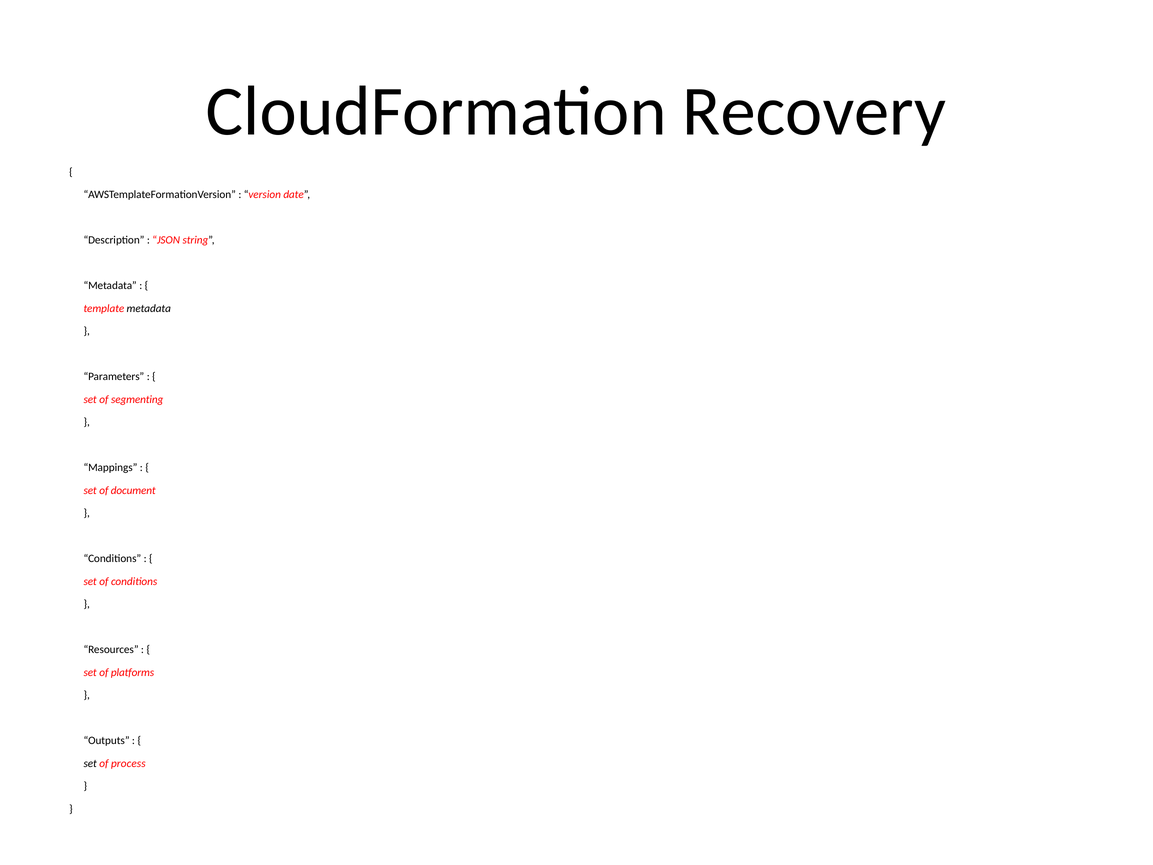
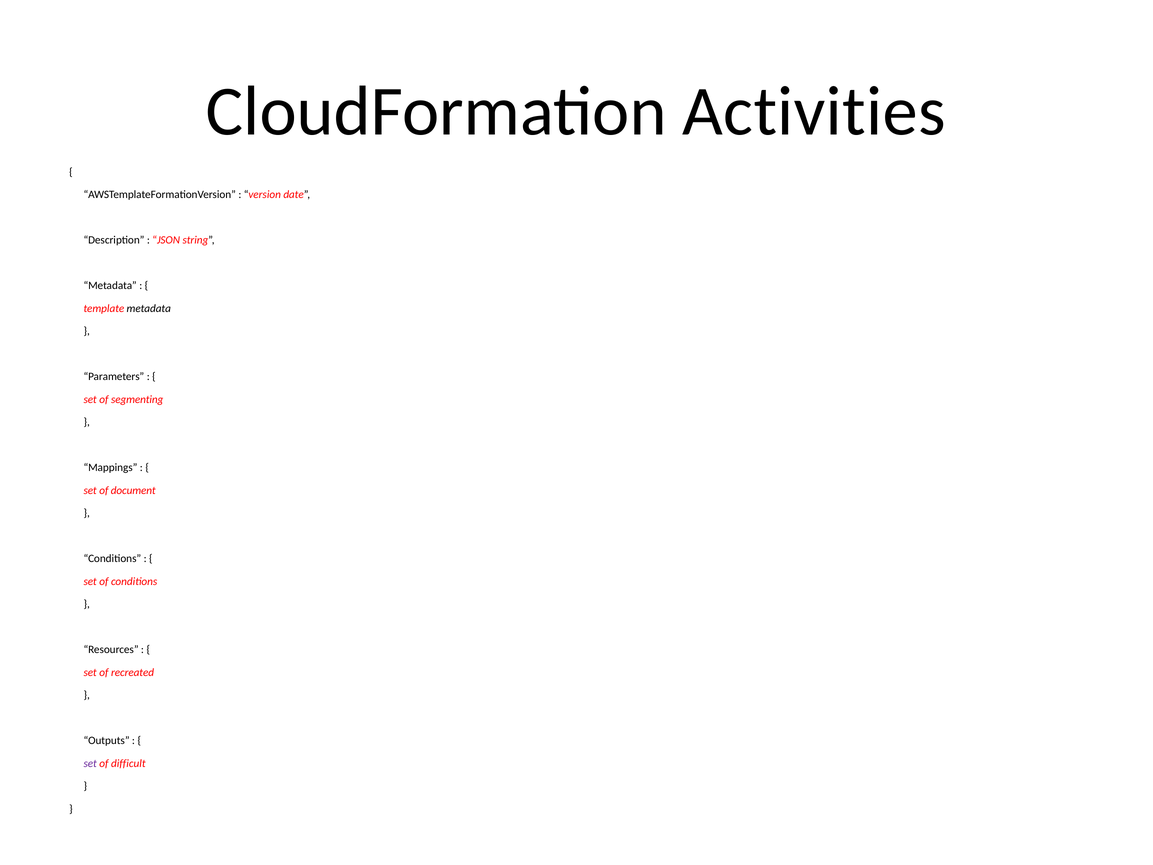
Recovery: Recovery -> Activities
platforms: platforms -> recreated
set at (90, 763) colour: black -> purple
process: process -> difficult
